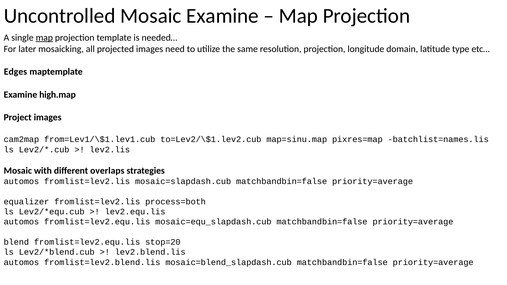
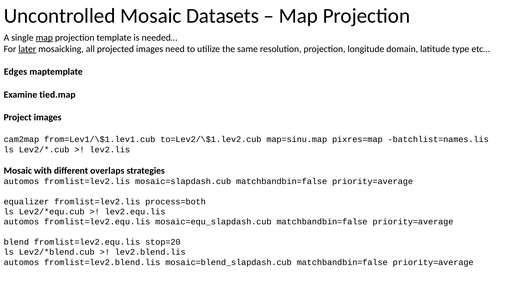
Mosaic Examine: Examine -> Datasets
later underline: none -> present
high.map: high.map -> tied.map
